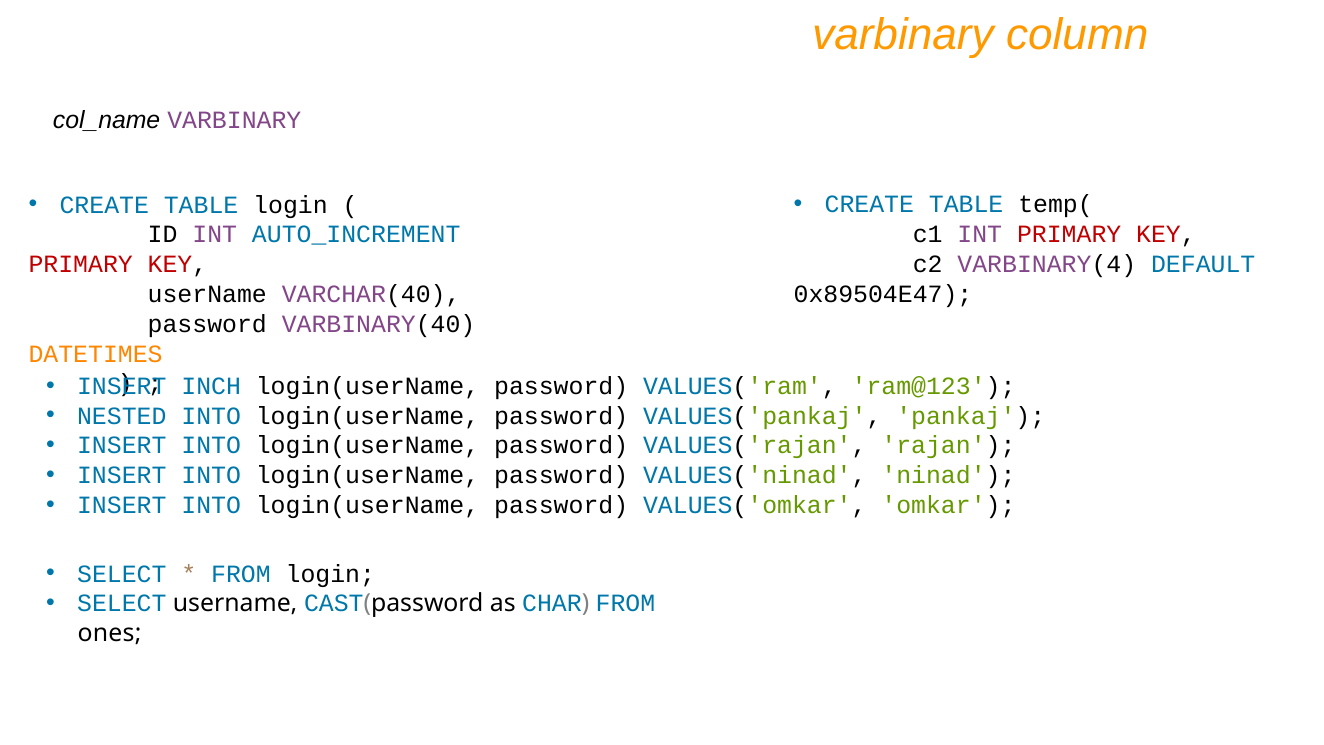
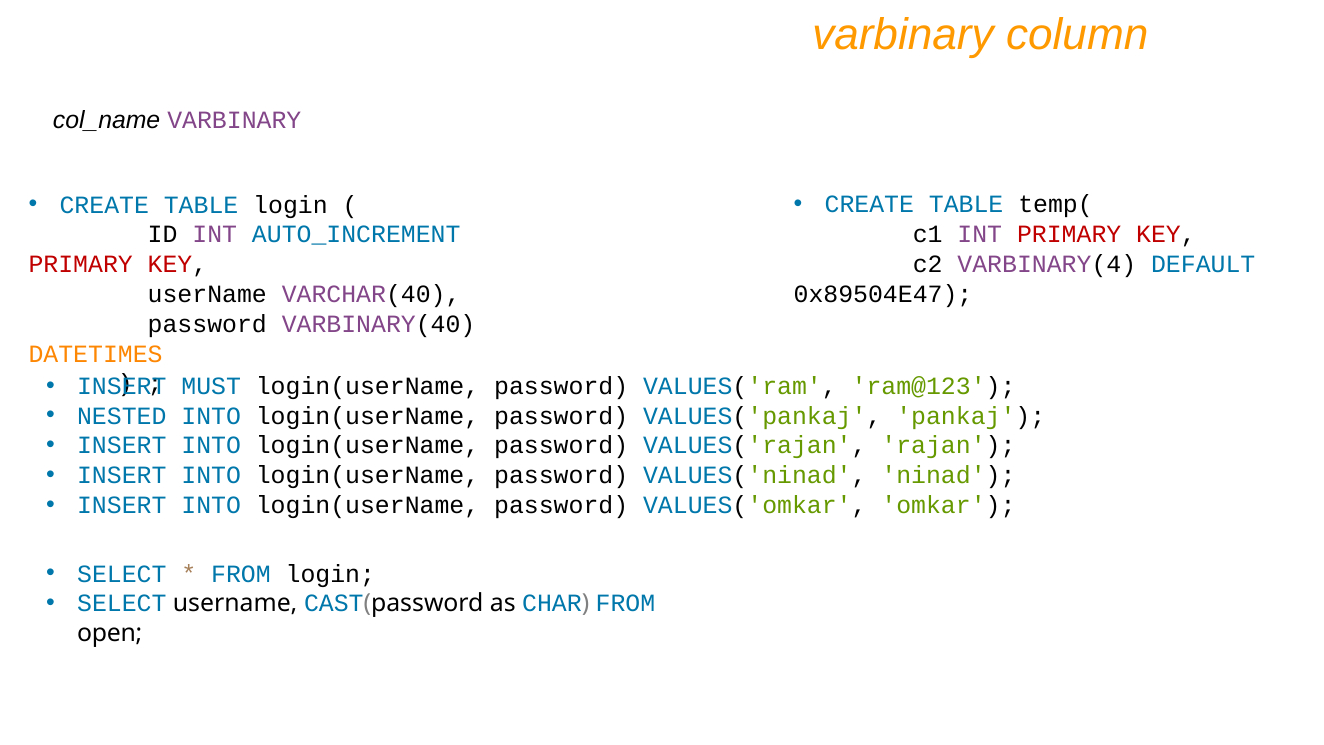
INCH: INCH -> MUST
ones: ones -> open
